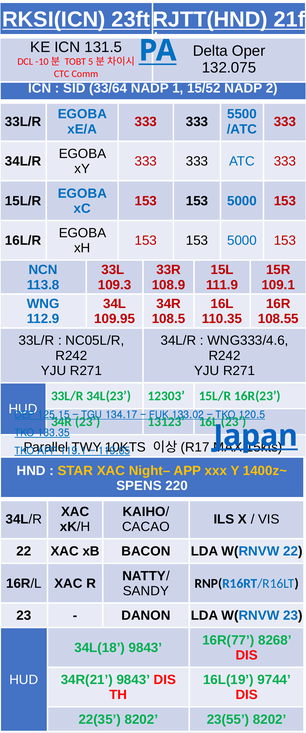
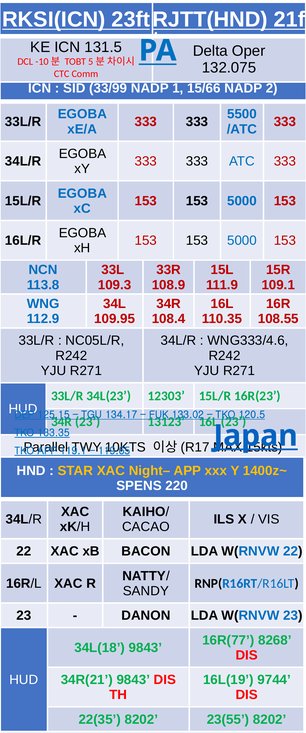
33/64: 33/64 -> 33/99
15/52: 15/52 -> 15/66
108.5: 108.5 -> 108.4
